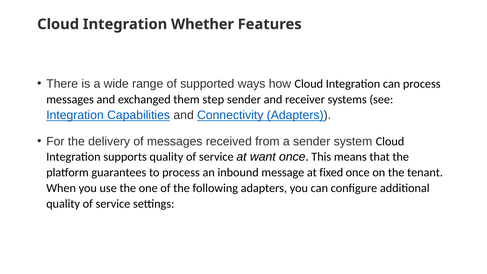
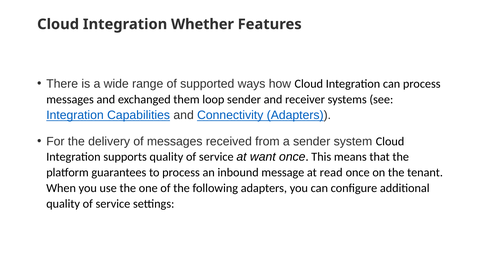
step: step -> loop
fixed: fixed -> read
